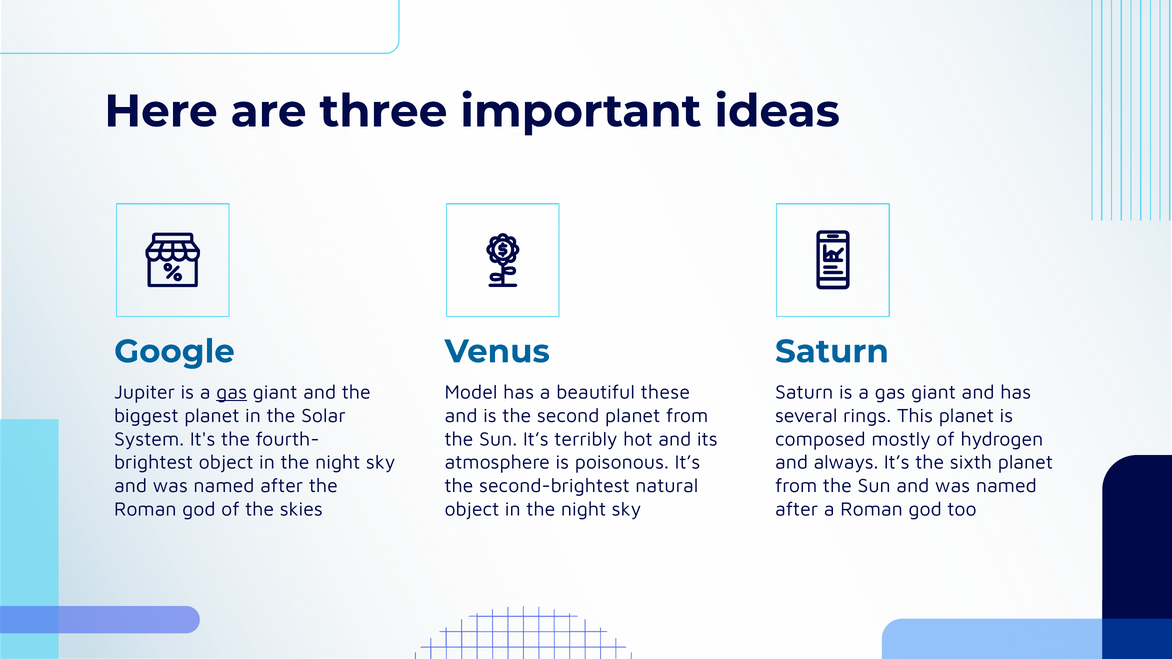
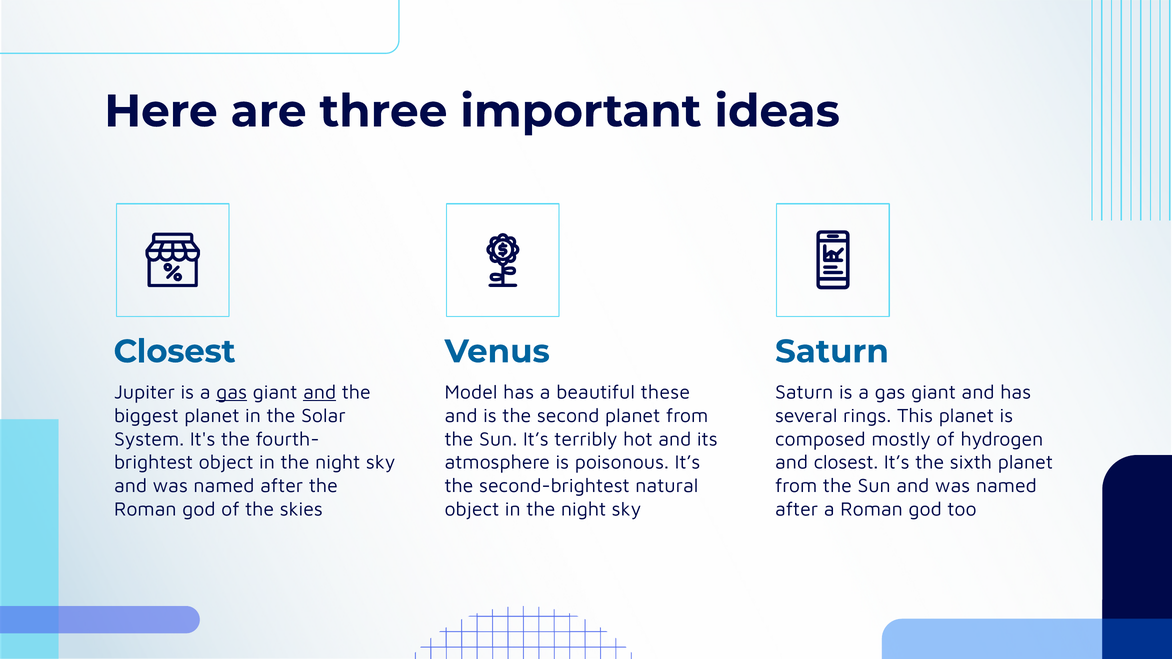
Google at (174, 352): Google -> Closest
and at (320, 392) underline: none -> present
and always: always -> closest
